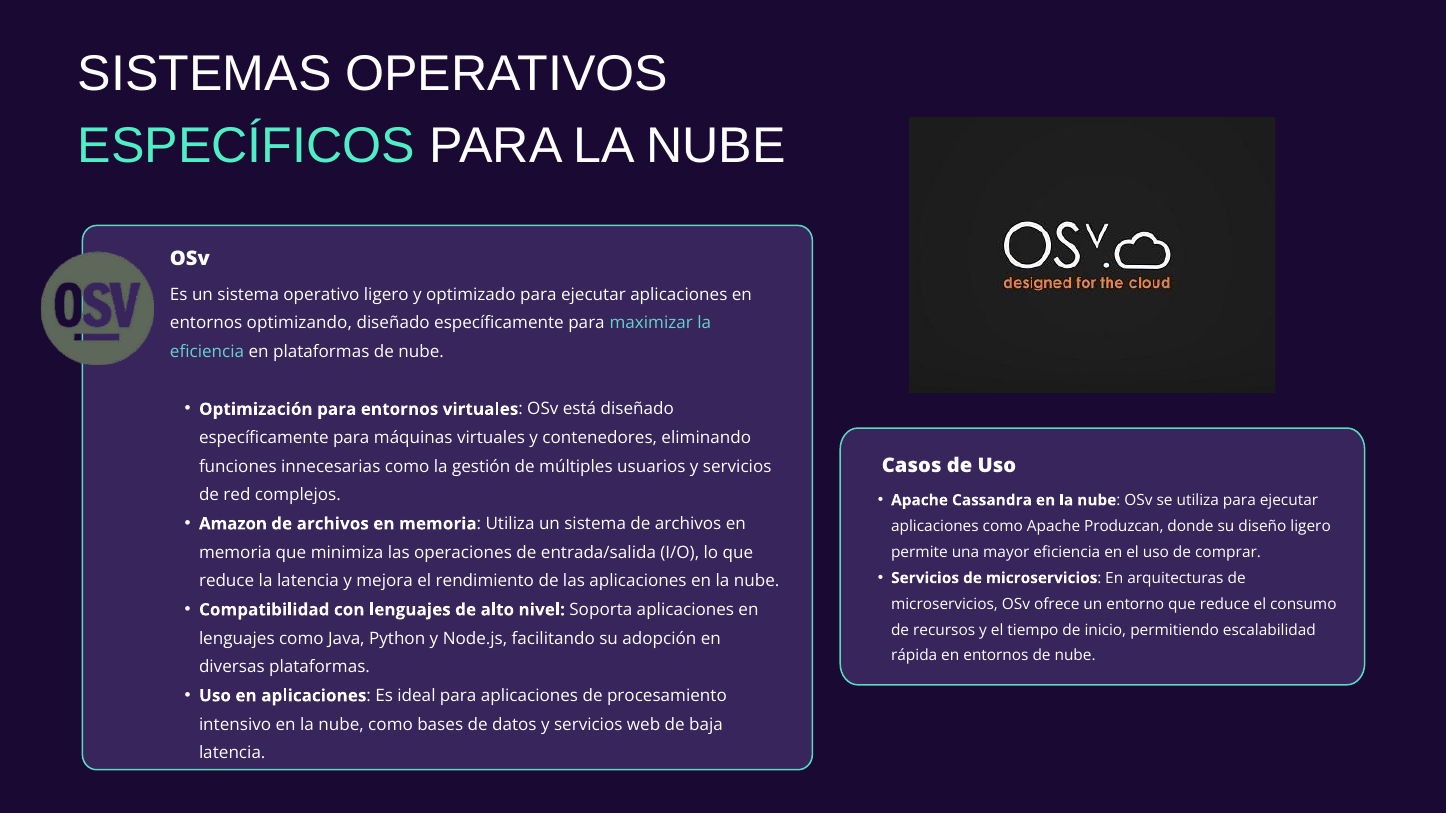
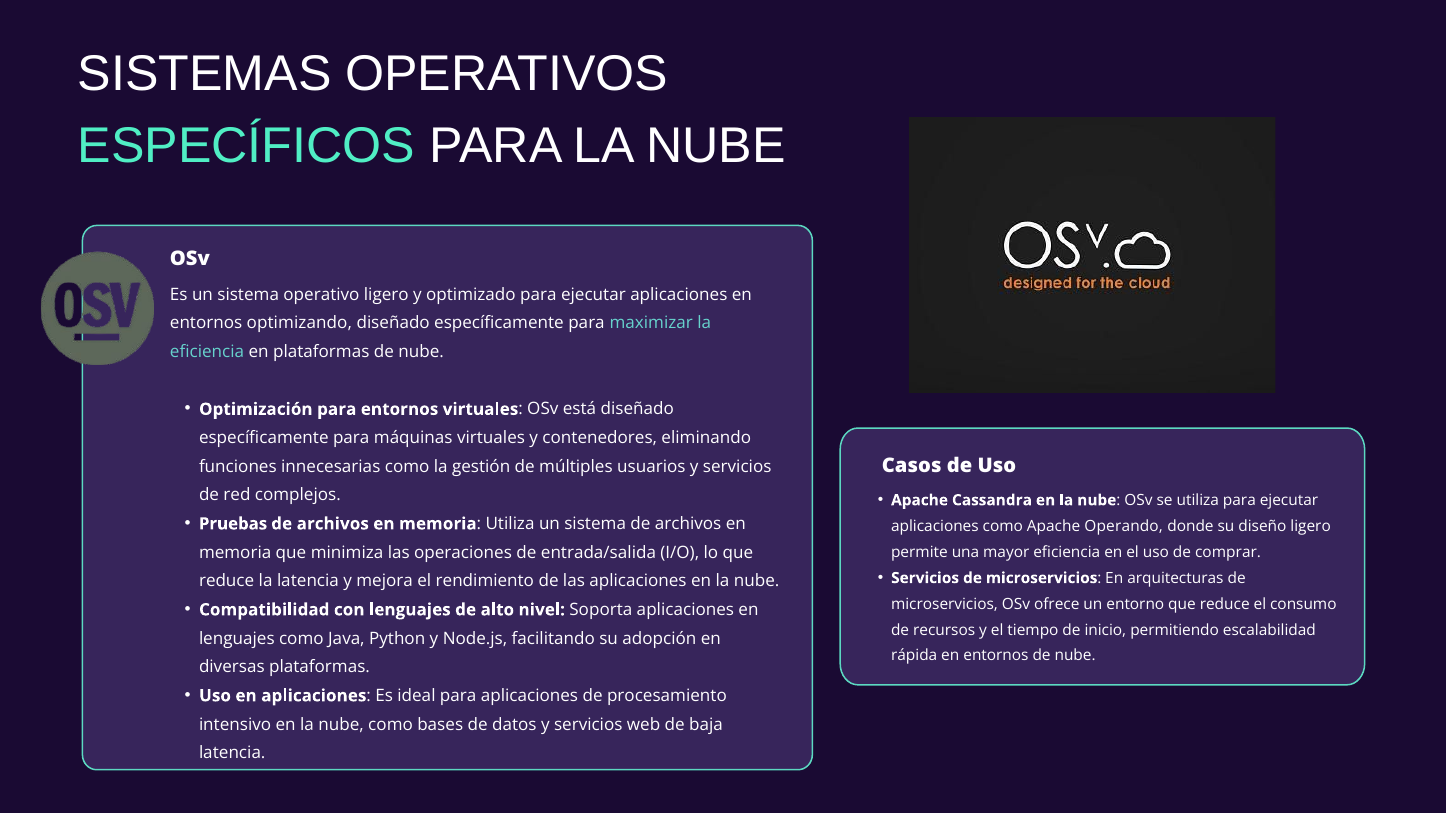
Amazon: Amazon -> Pruebas
Produzcan: Produzcan -> Operando
